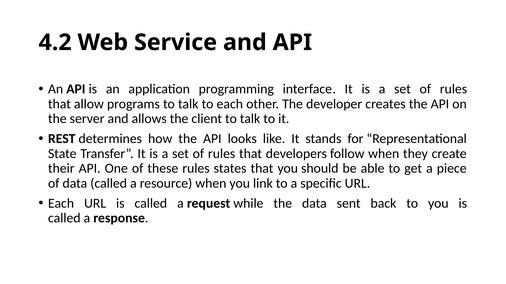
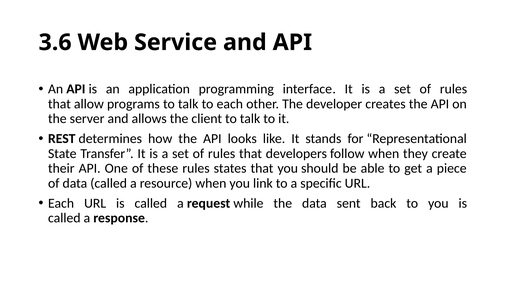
4.2: 4.2 -> 3.6
